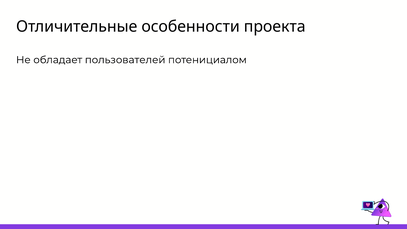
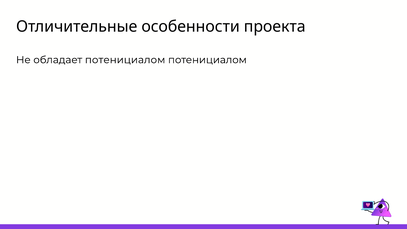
обладает пользователей: пользователей -> потенициалом
